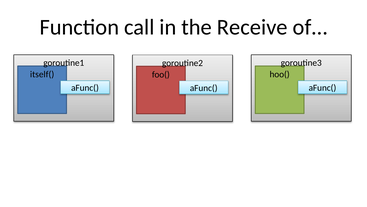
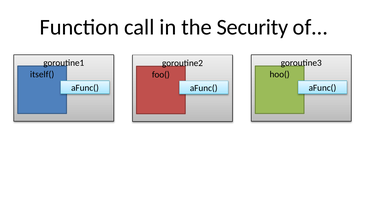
Receive: Receive -> Security
